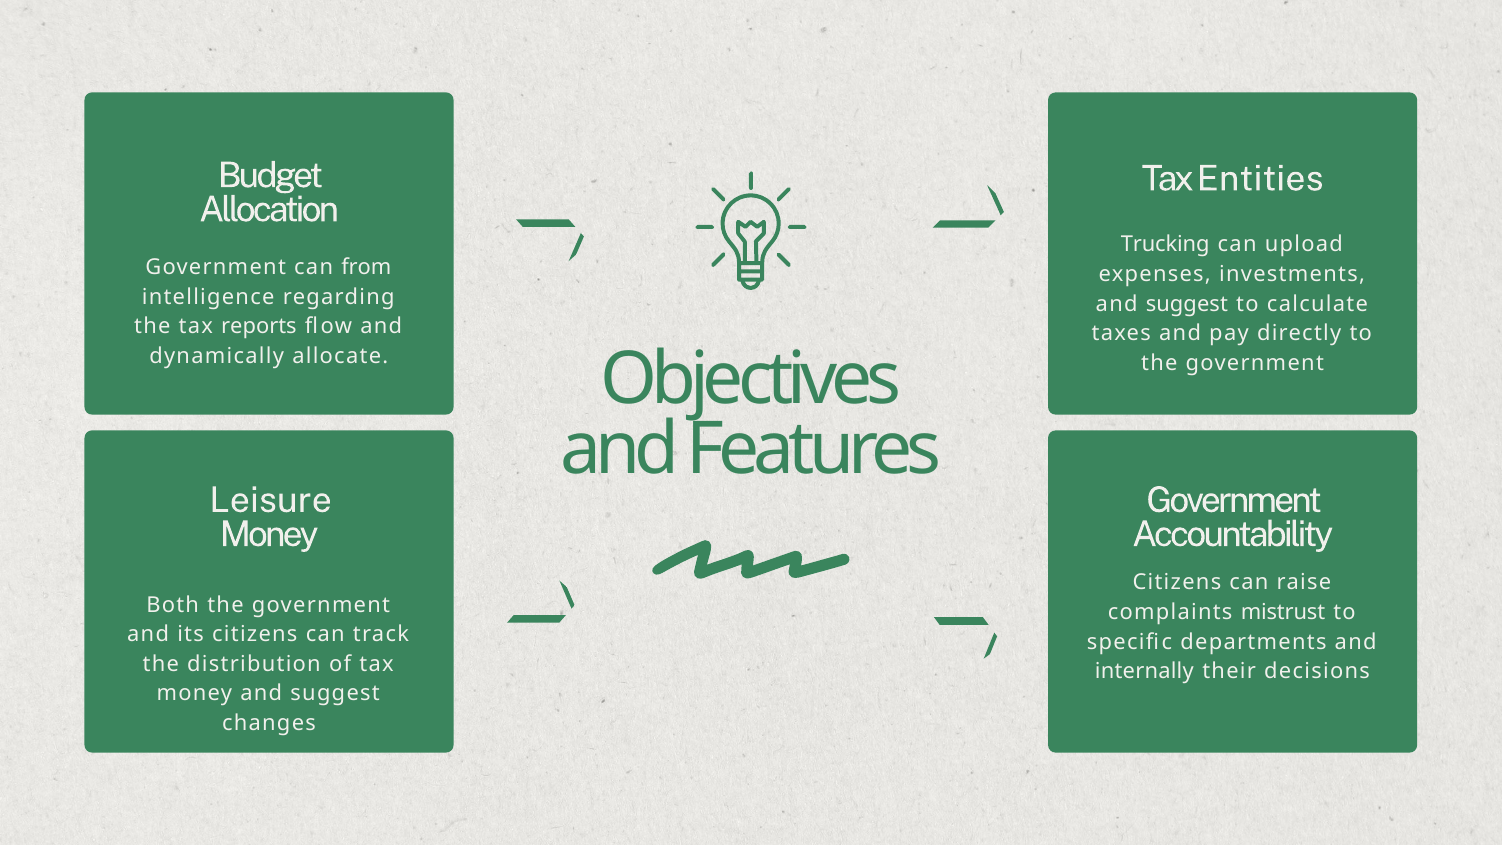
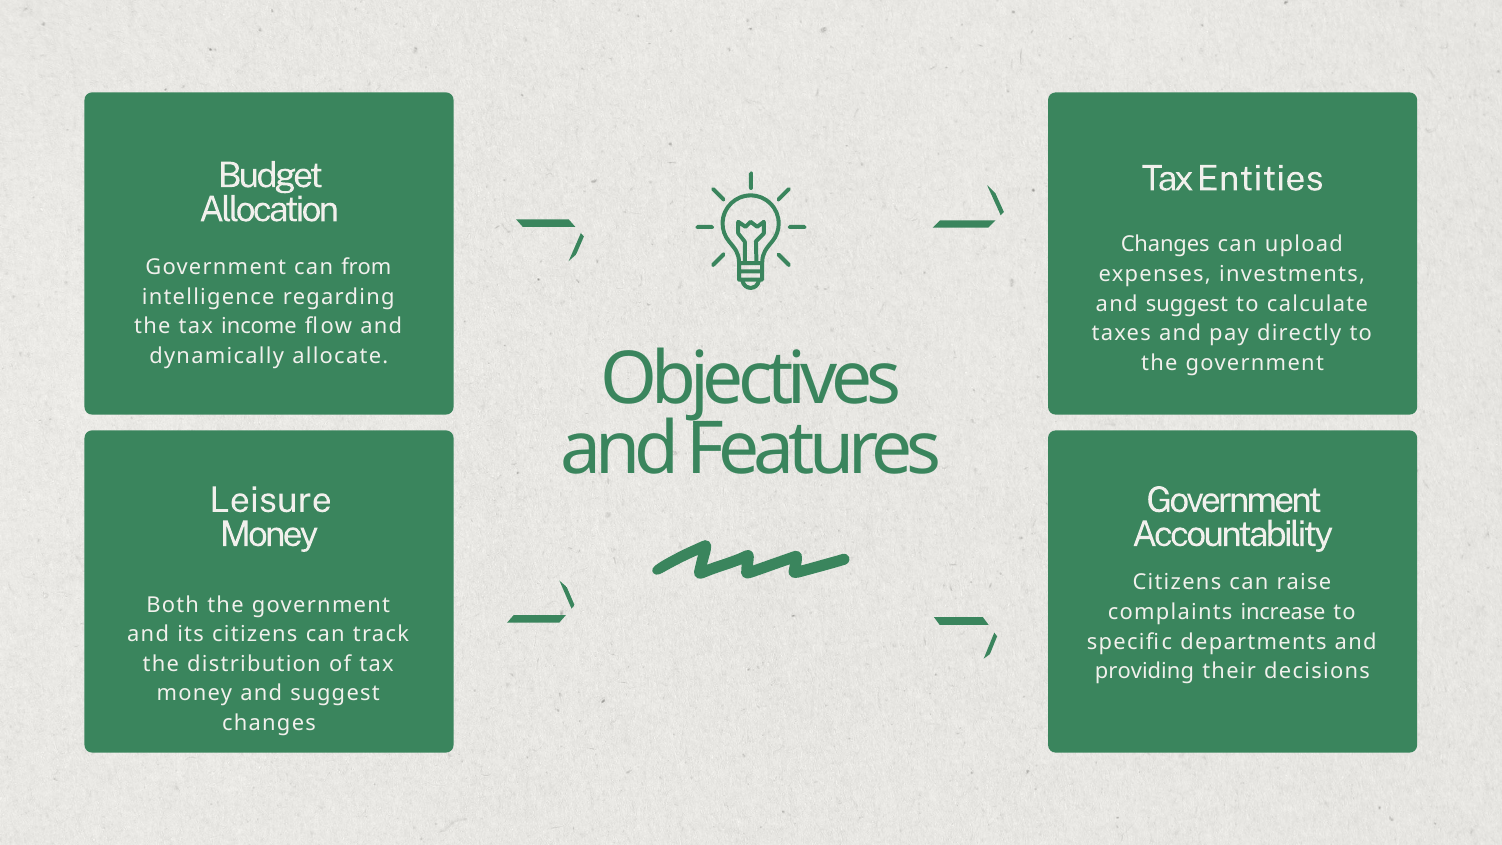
Trucking at (1165, 245): Trucking -> Changes
reports: reports -> income
mistrust: mistrust -> increase
internally: internally -> providing
